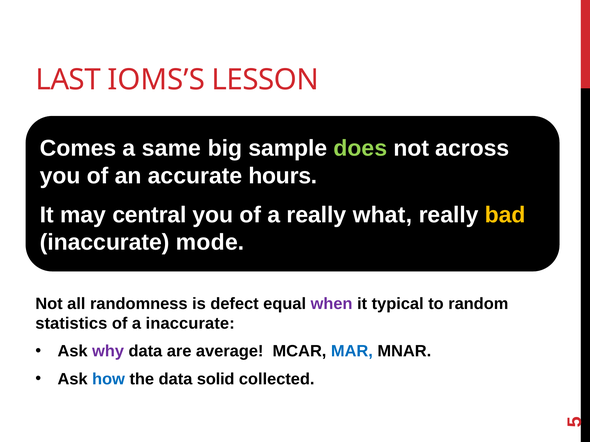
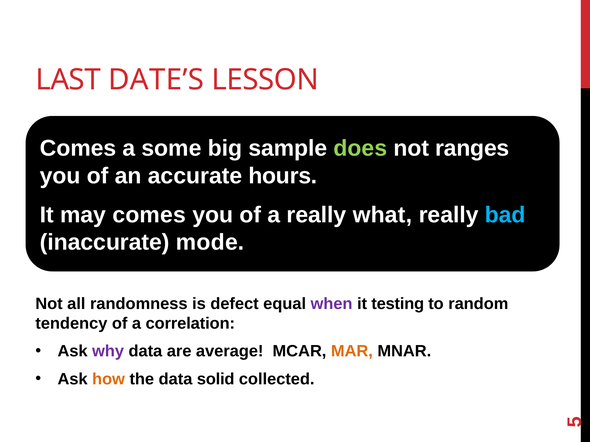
IOMS’S: IOMS’S -> DATE’S
same: same -> some
across: across -> ranges
may central: central -> comes
bad colour: yellow -> light blue
typical: typical -> testing
statistics: statistics -> tendency
a inaccurate: inaccurate -> correlation
MAR colour: blue -> orange
how colour: blue -> orange
